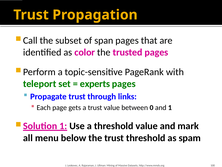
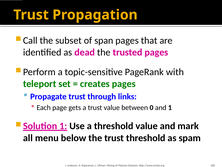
color: color -> dead
experts: experts -> creates
